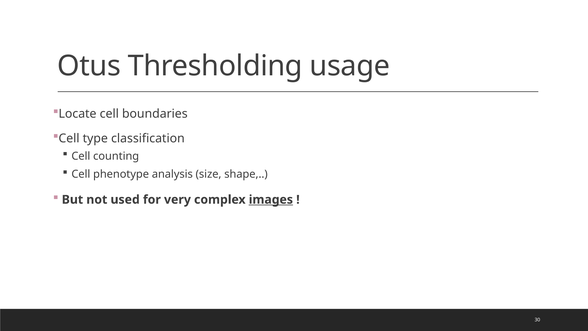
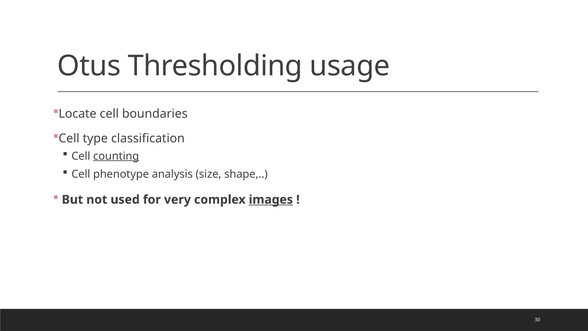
counting underline: none -> present
